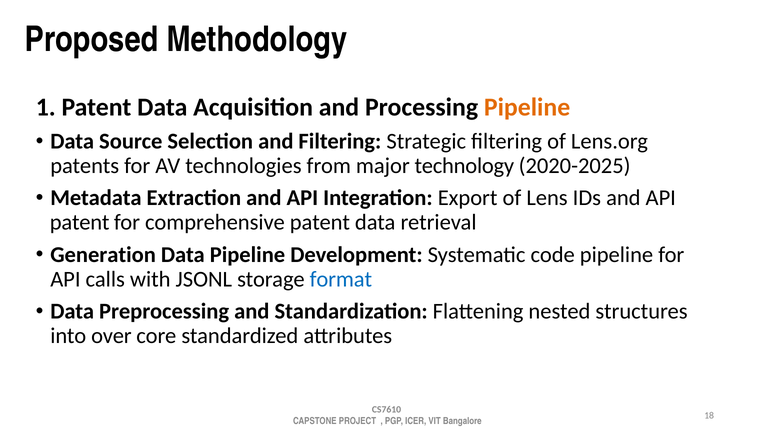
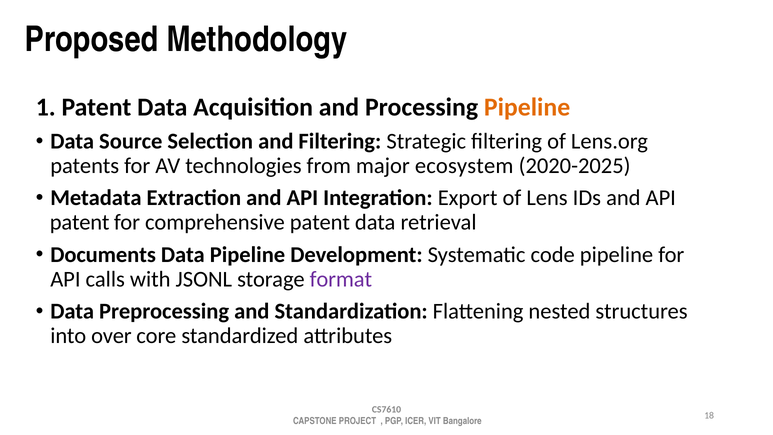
technology: technology -> ecosystem
Generation: Generation -> Documents
format colour: blue -> purple
